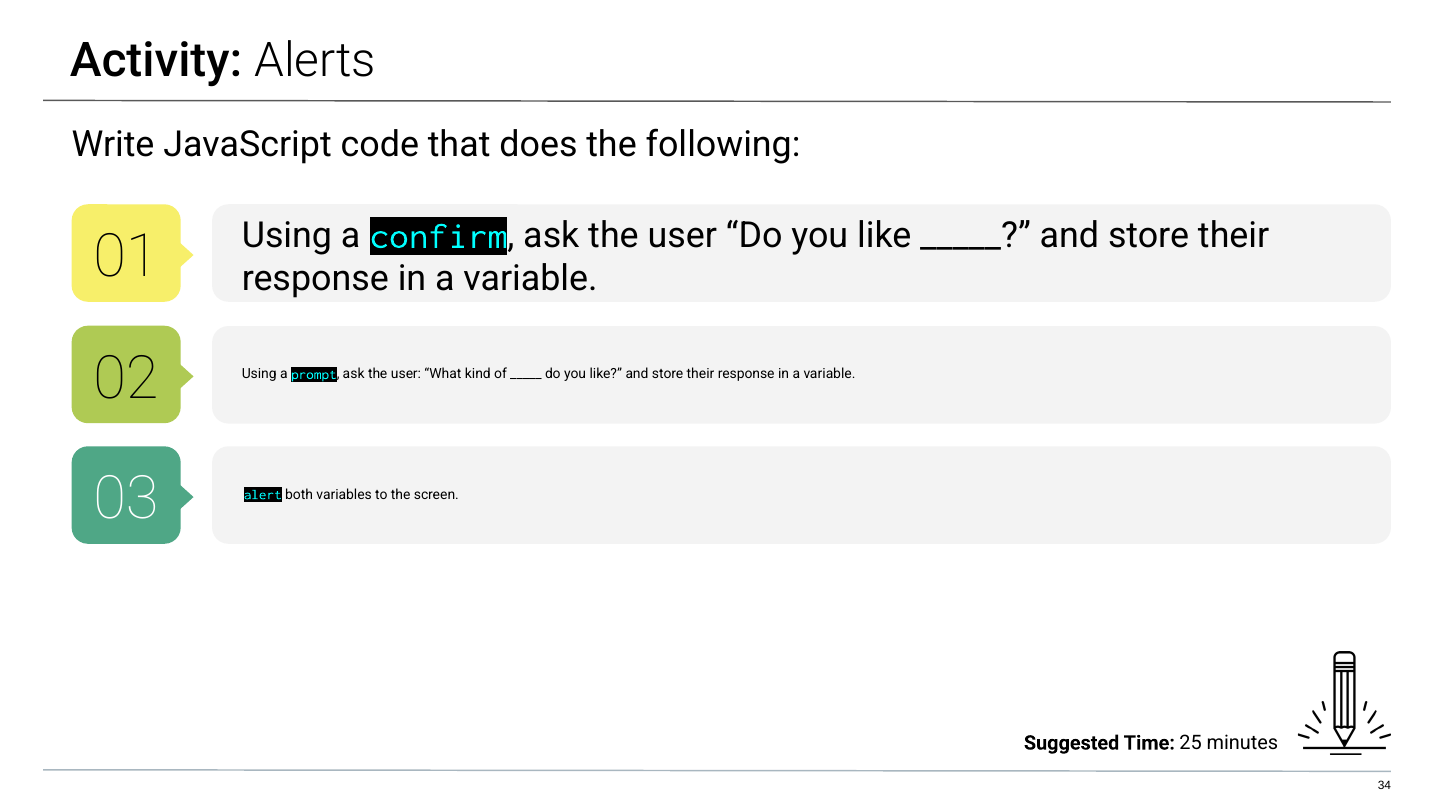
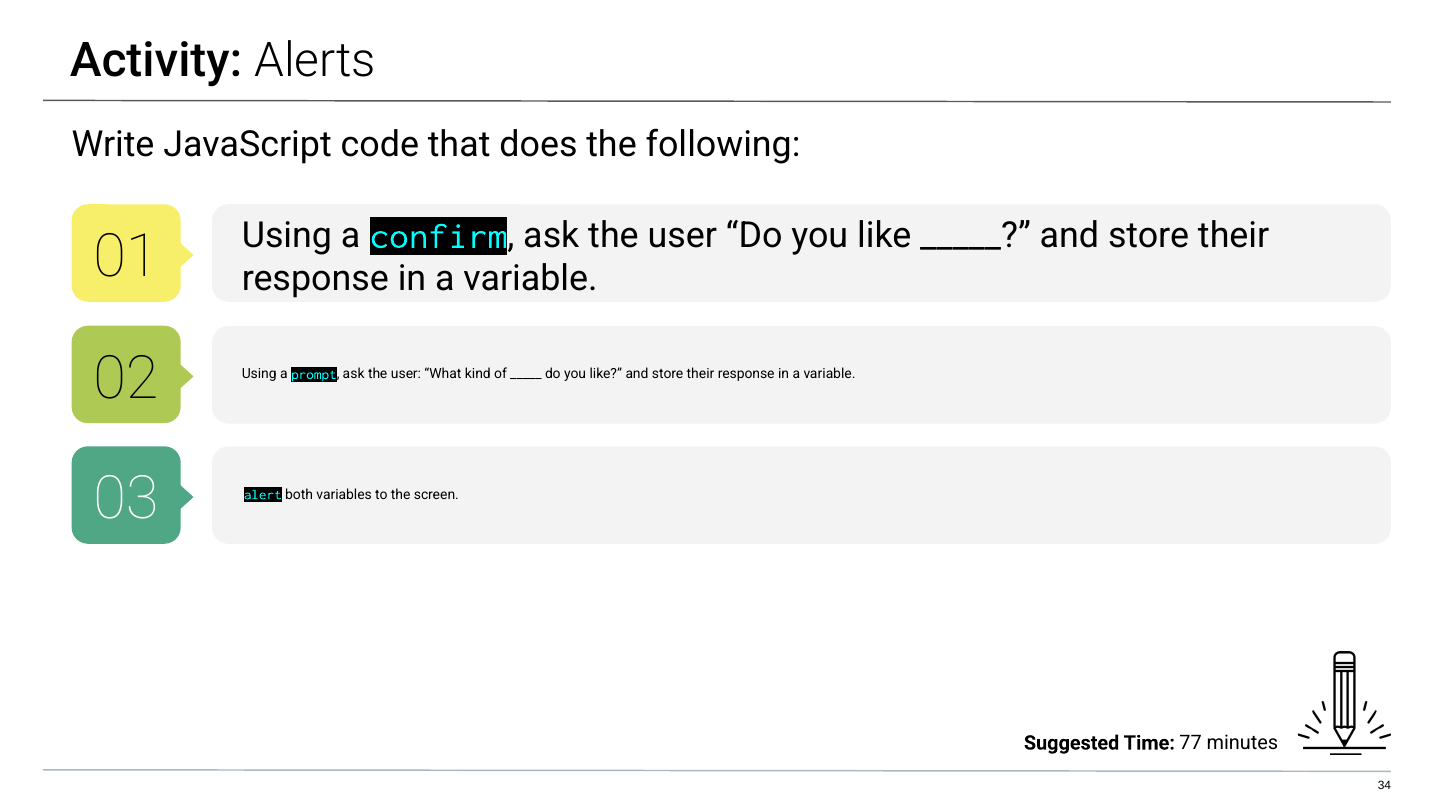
25: 25 -> 77
